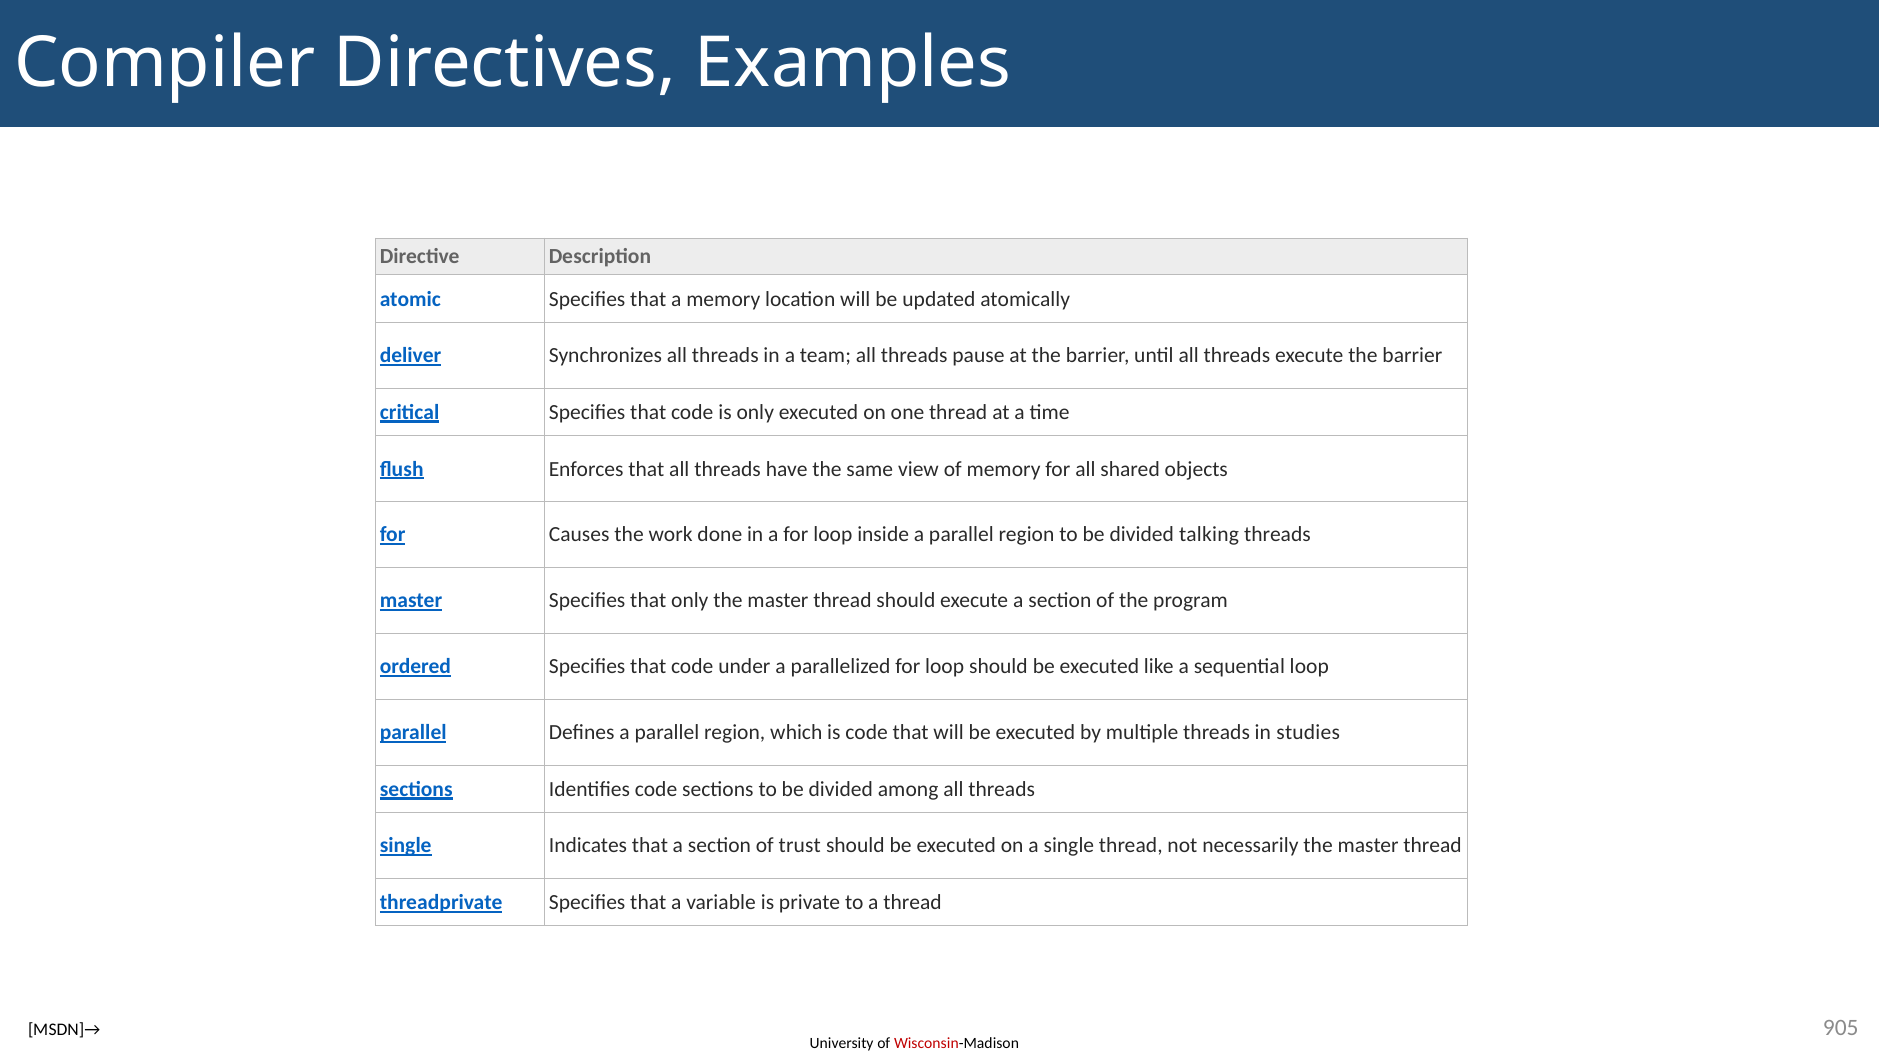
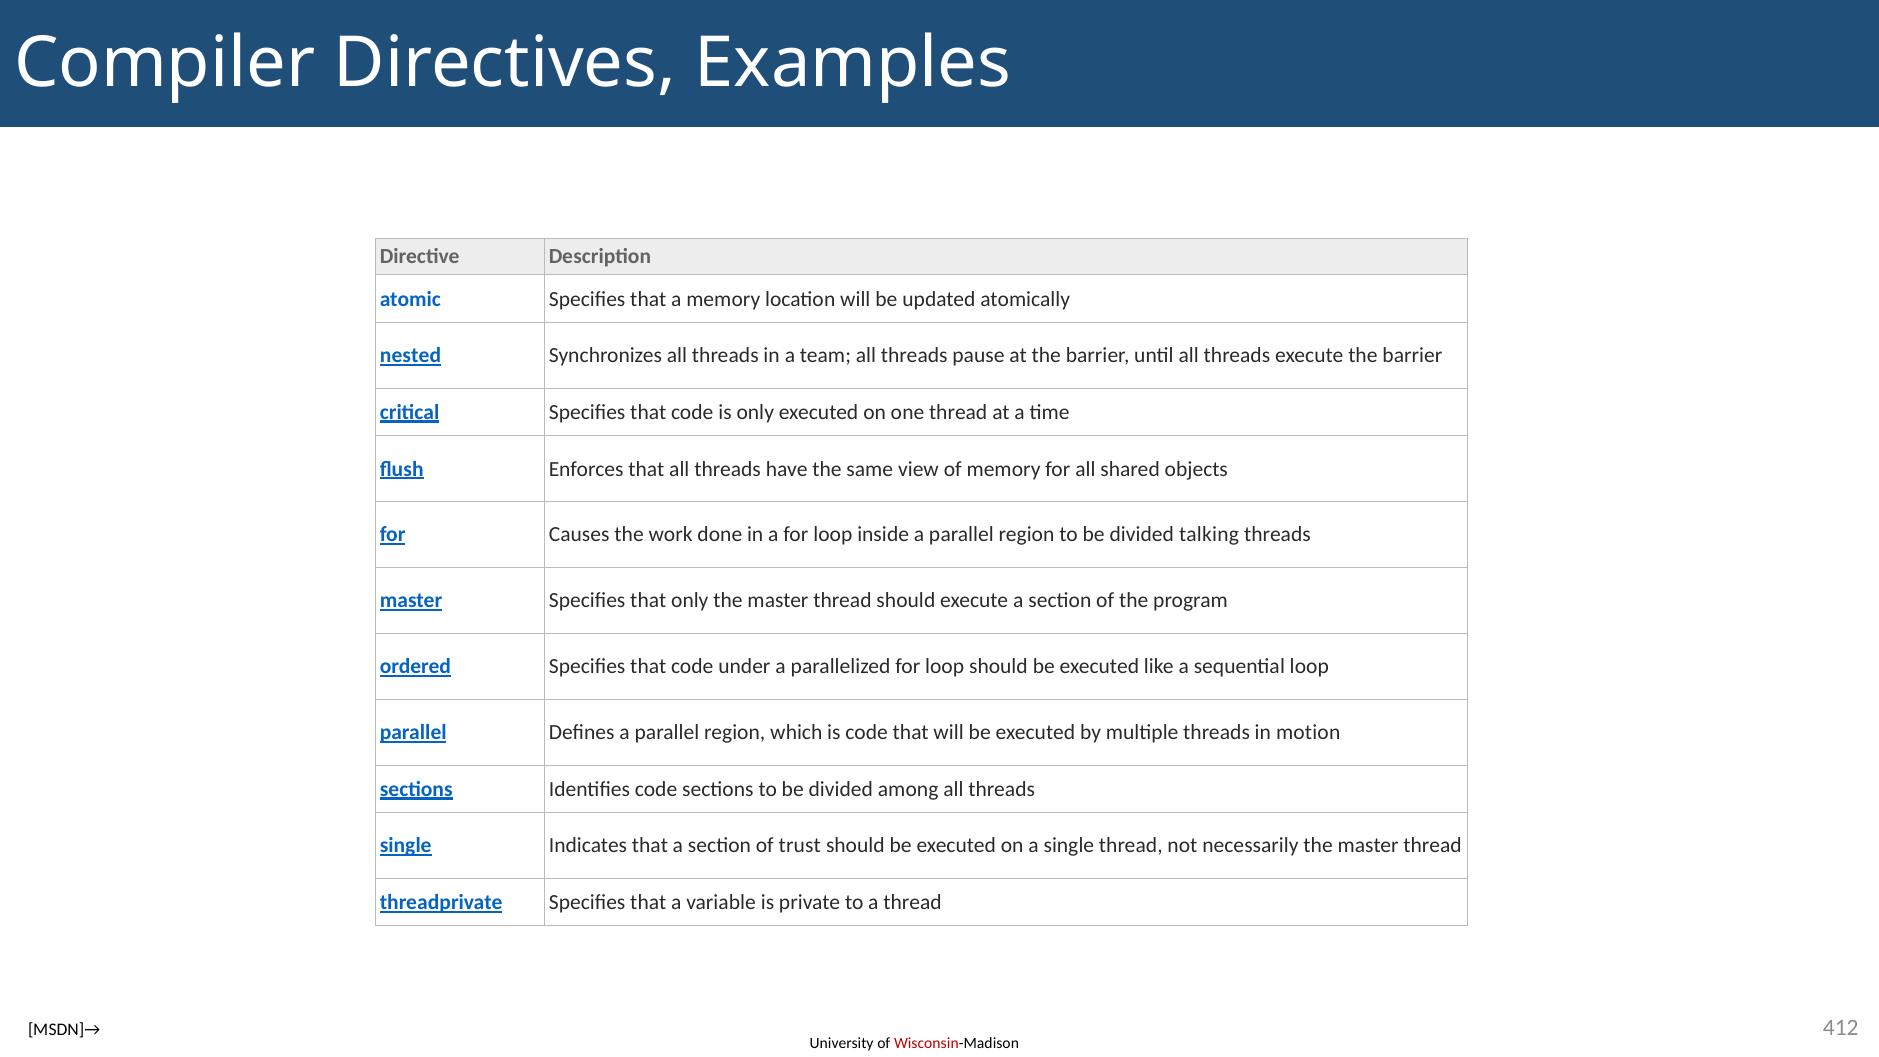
deliver: deliver -> nested
studies: studies -> motion
905: 905 -> 412
